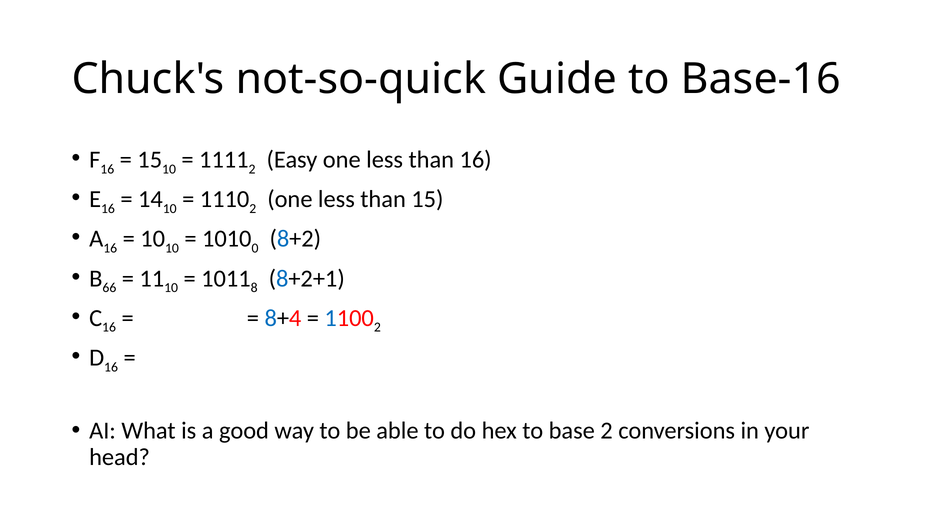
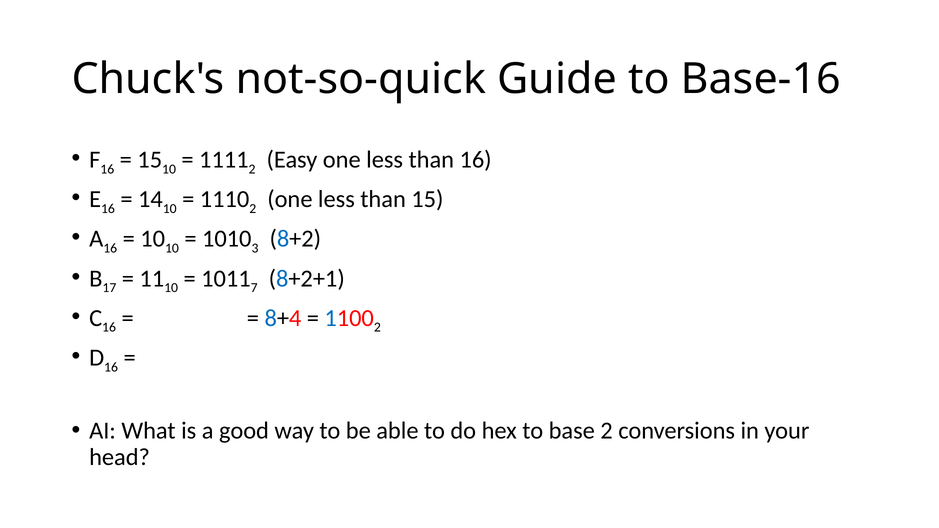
0: 0 -> 3
66: 66 -> 17
8: 8 -> 7
